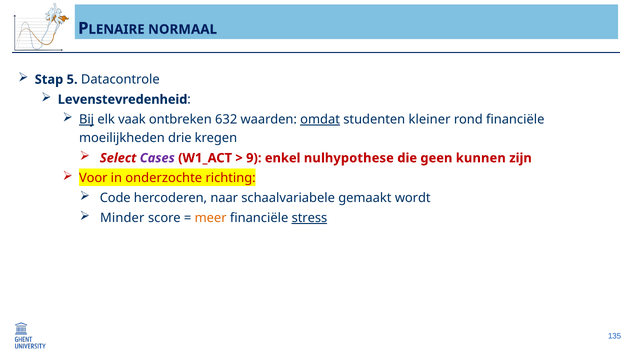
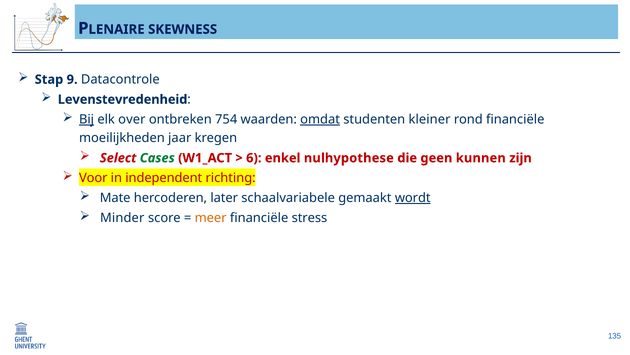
NORMAAL: NORMAAL -> SKEWNESS
5: 5 -> 9
vaak: vaak -> over
632: 632 -> 754
drie: drie -> jaar
Cases colour: purple -> green
9: 9 -> 6
onderzochte: onderzochte -> independent
Code: Code -> Mate
naar: naar -> later
wordt underline: none -> present
stress underline: present -> none
